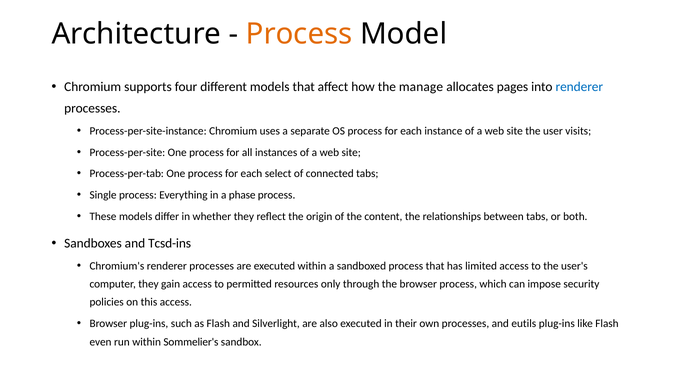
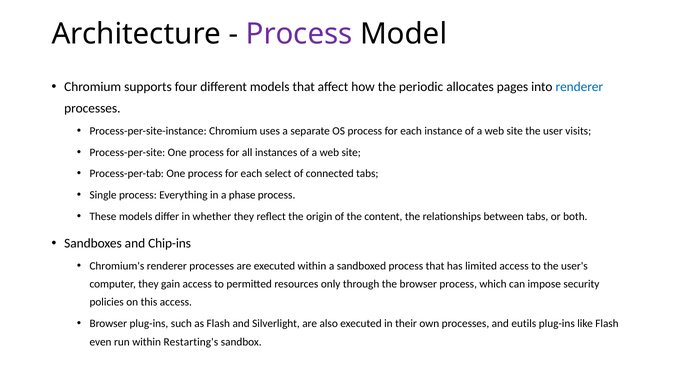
Process at (299, 34) colour: orange -> purple
manage: manage -> periodic
Tcsd-ins: Tcsd-ins -> Chip-ins
Sommelier's: Sommelier's -> Restarting's
